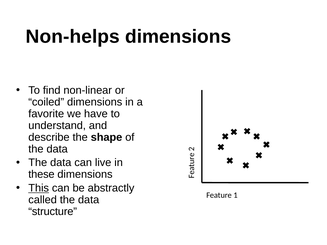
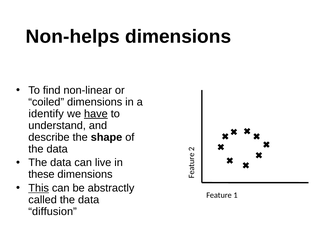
favorite: favorite -> identify
have underline: none -> present
structure: structure -> diffusion
